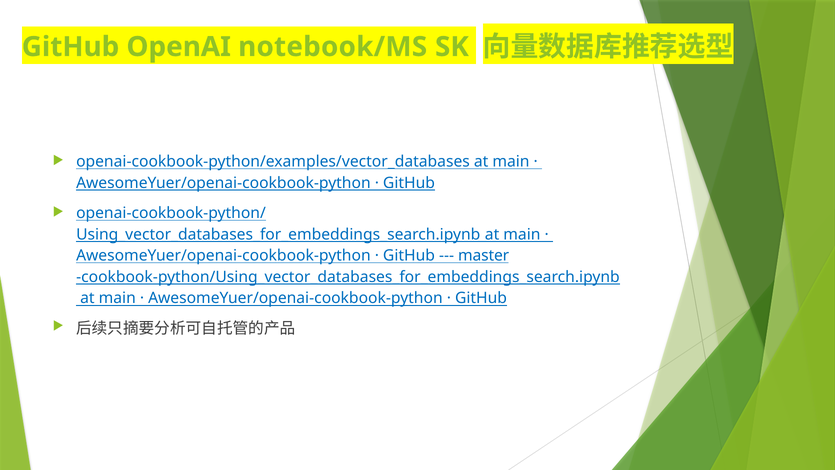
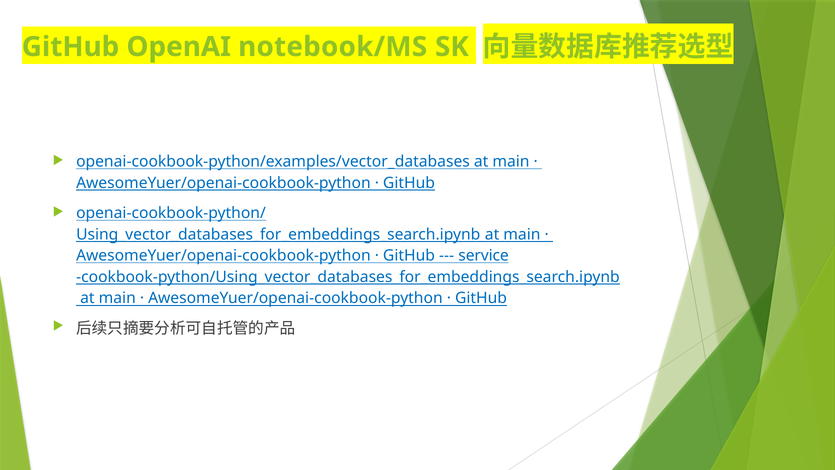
master: master -> service
